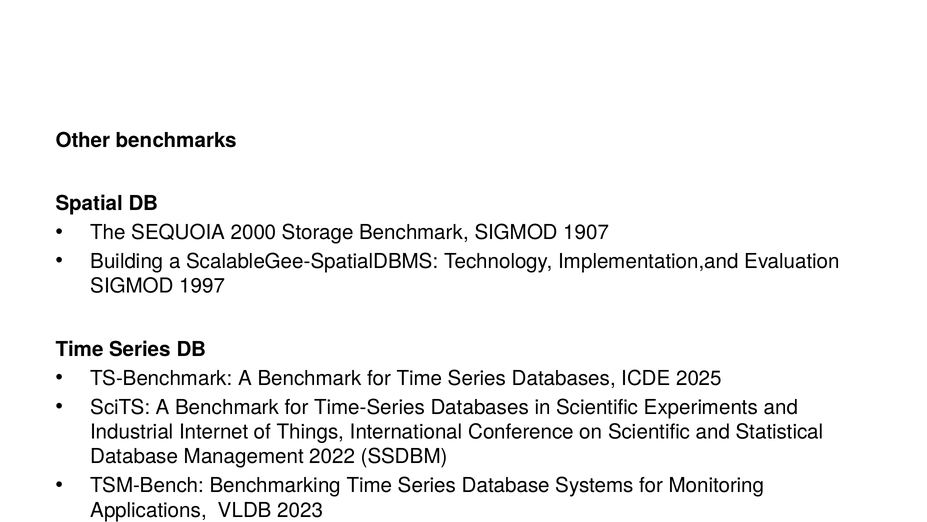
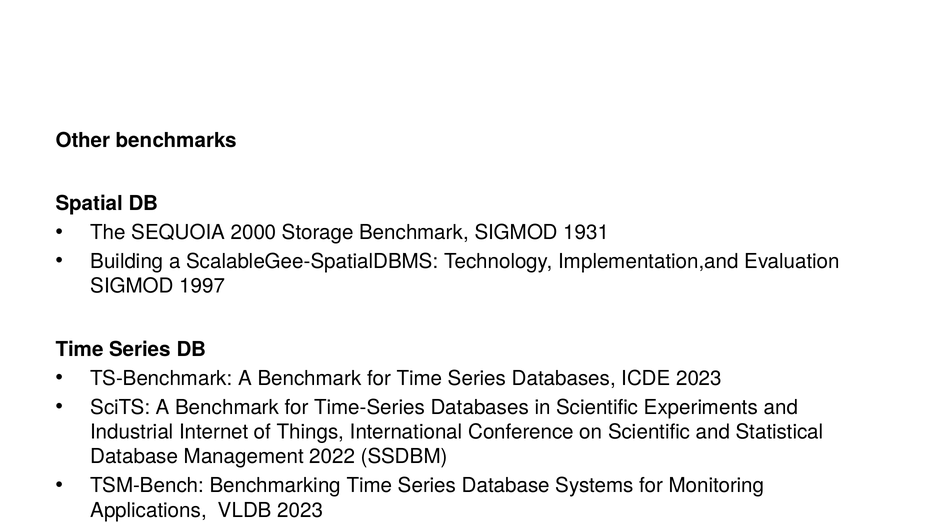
1907: 1907 -> 1931
ICDE 2025: 2025 -> 2023
